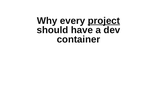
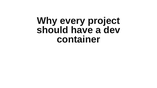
project underline: present -> none
